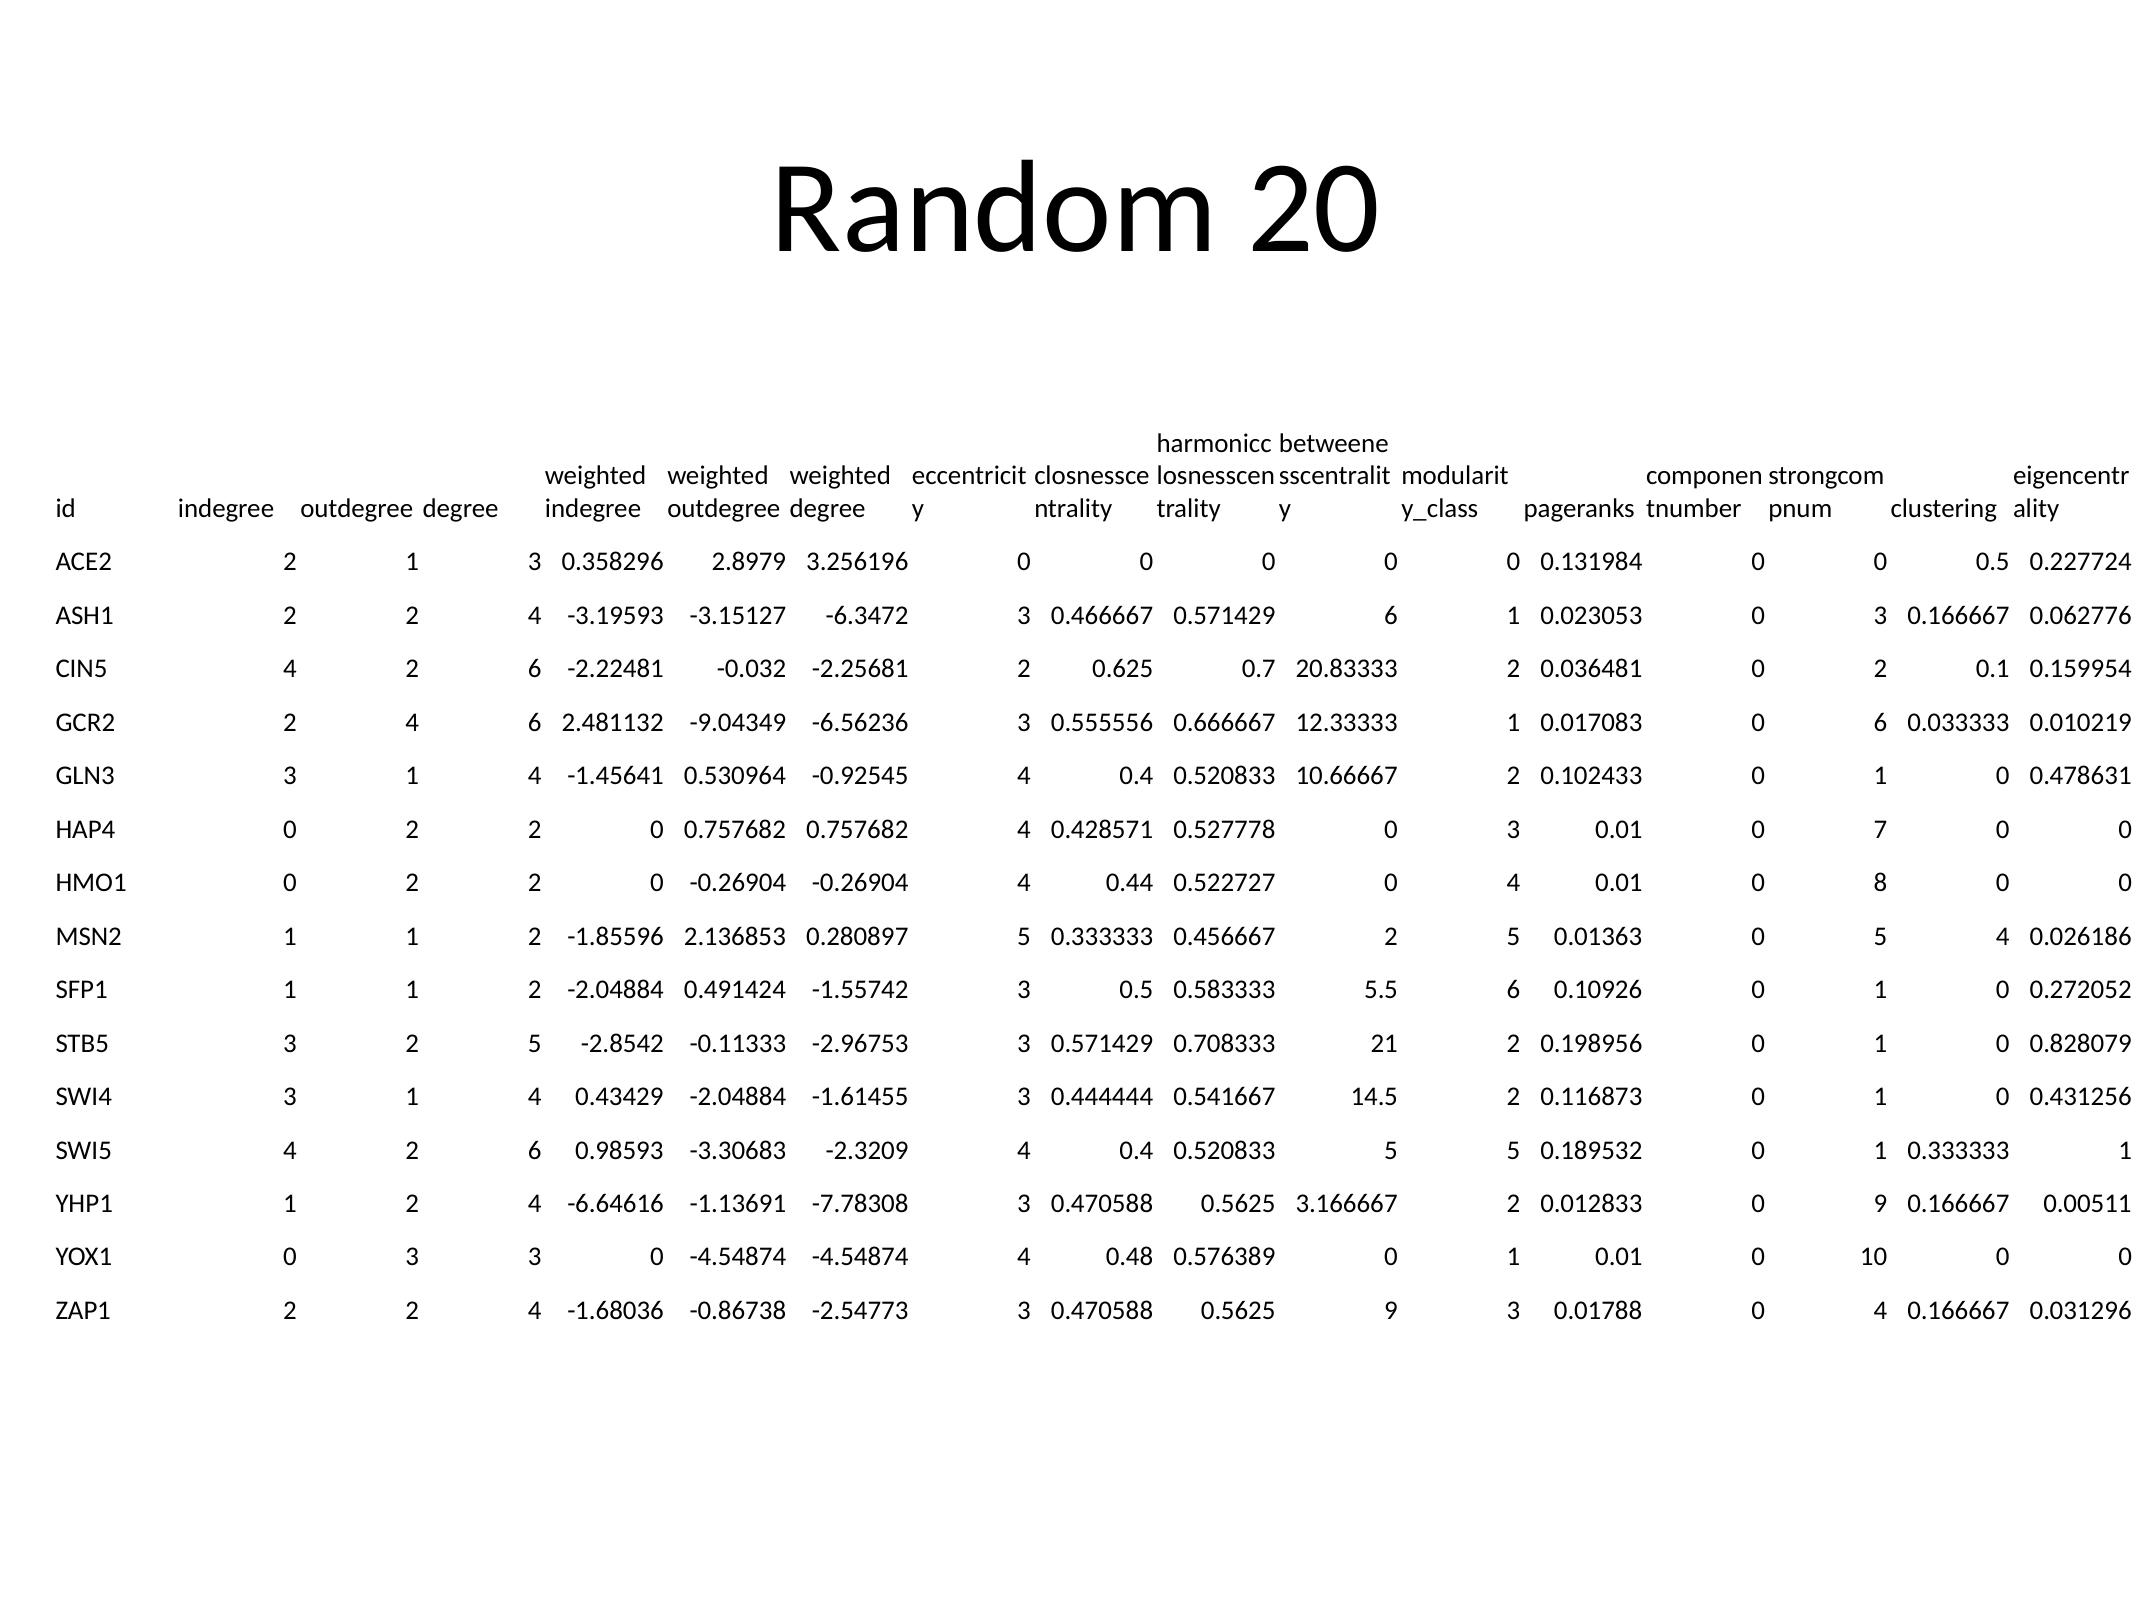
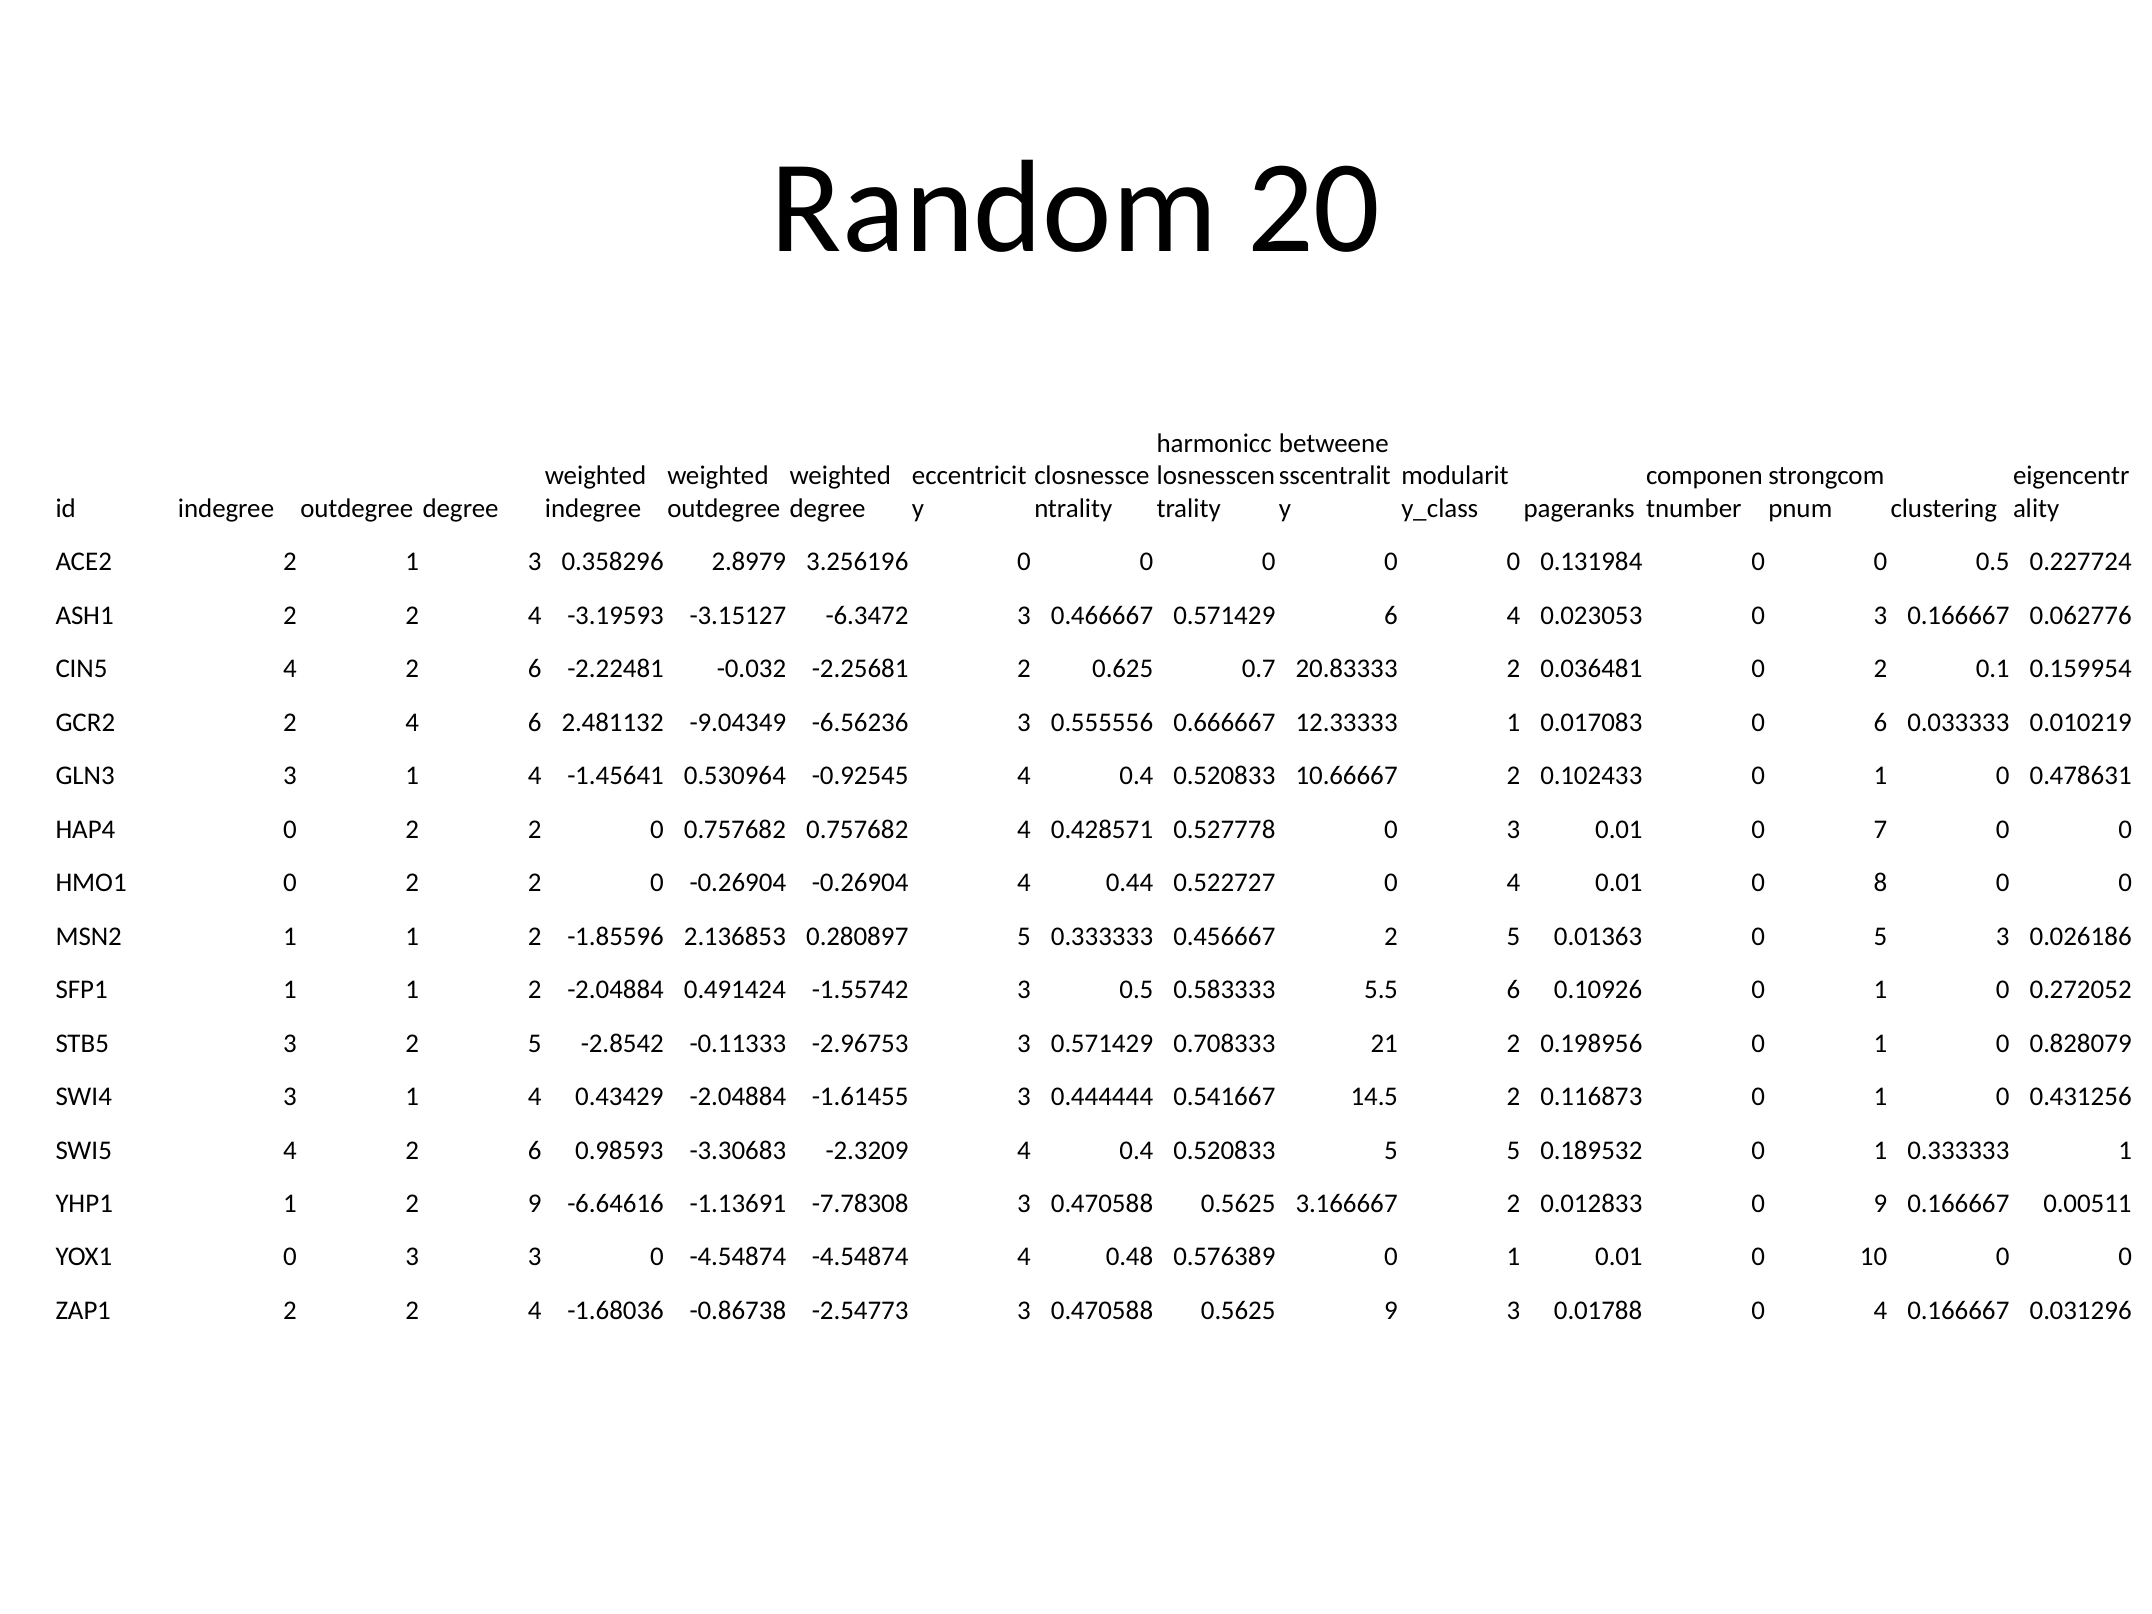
6 1: 1 -> 4
5 4: 4 -> 3
1 2 4: 4 -> 9
